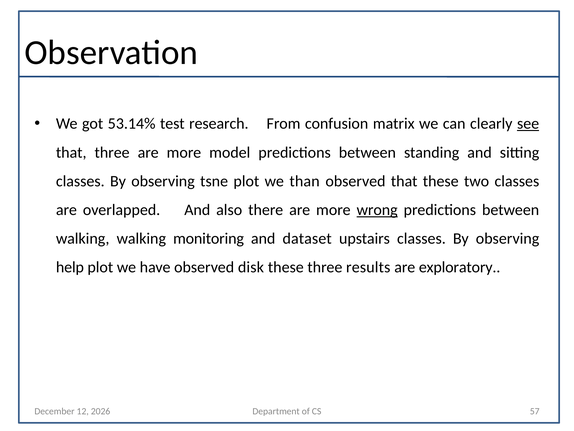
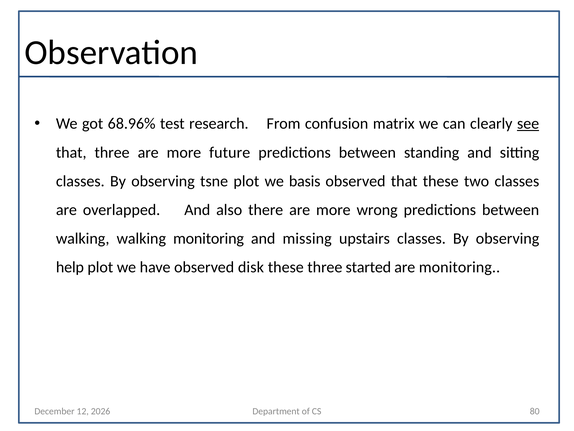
53.14%: 53.14% -> 68.96%
model: model -> future
than: than -> basis
wrong underline: present -> none
dataset: dataset -> missing
results: results -> started
are exploratory: exploratory -> monitoring
57: 57 -> 80
